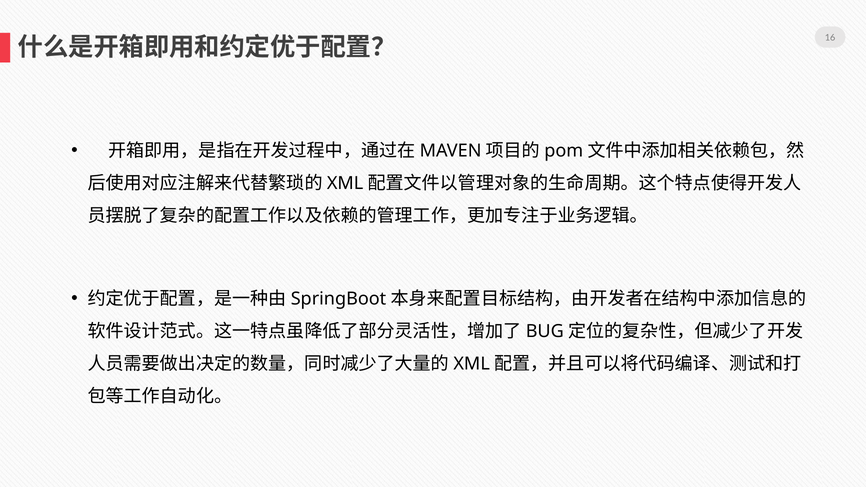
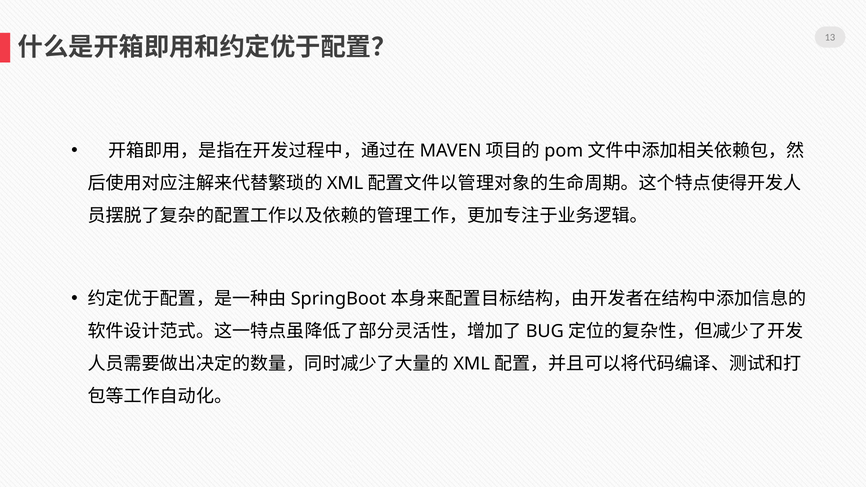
16: 16 -> 13
